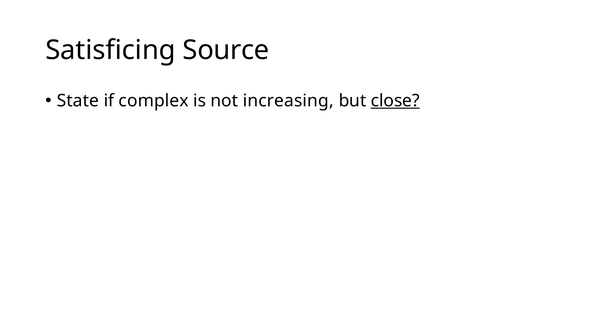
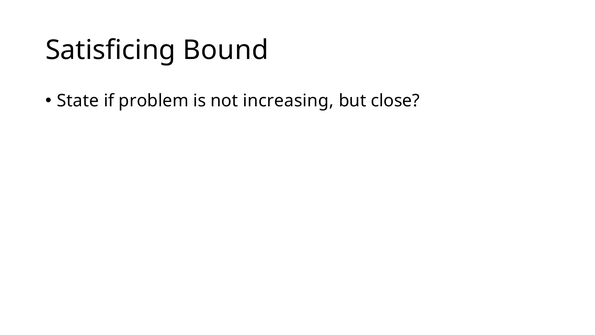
Source: Source -> Bound
complex: complex -> problem
close underline: present -> none
